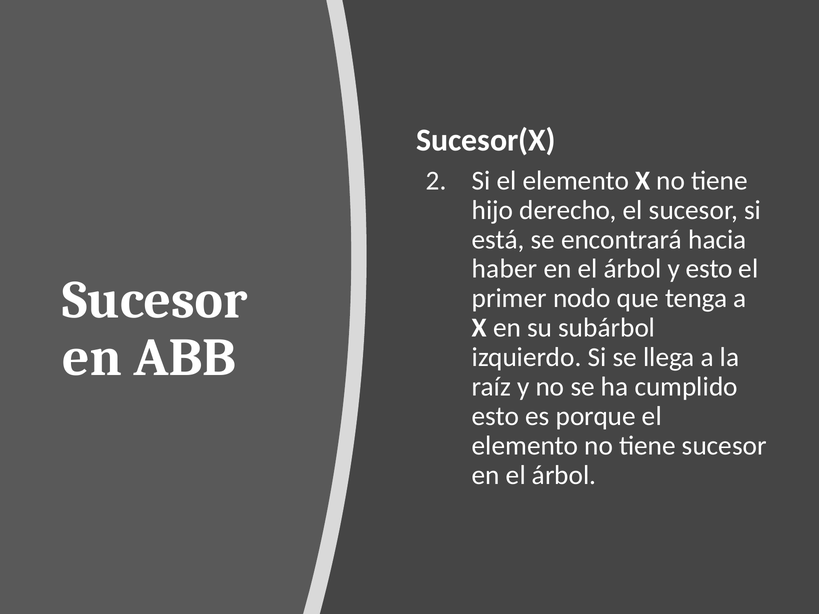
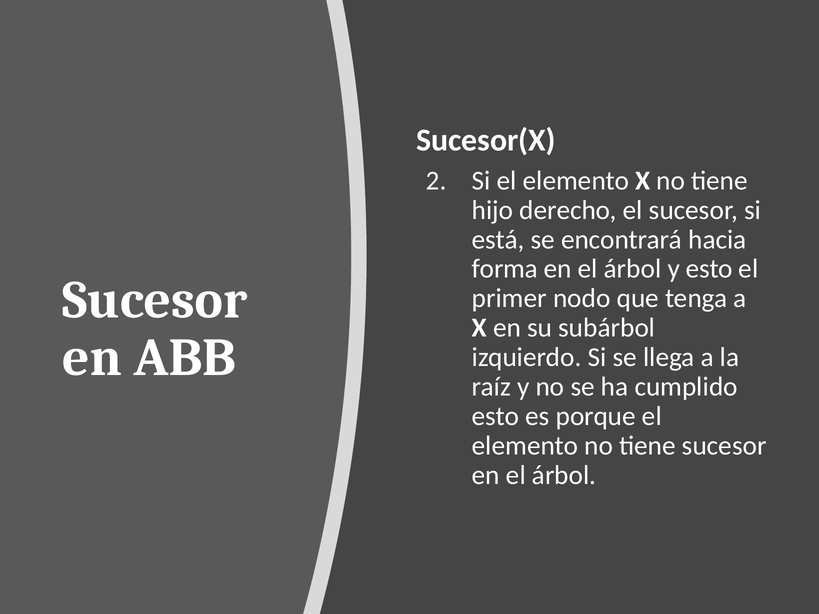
haber: haber -> forma
